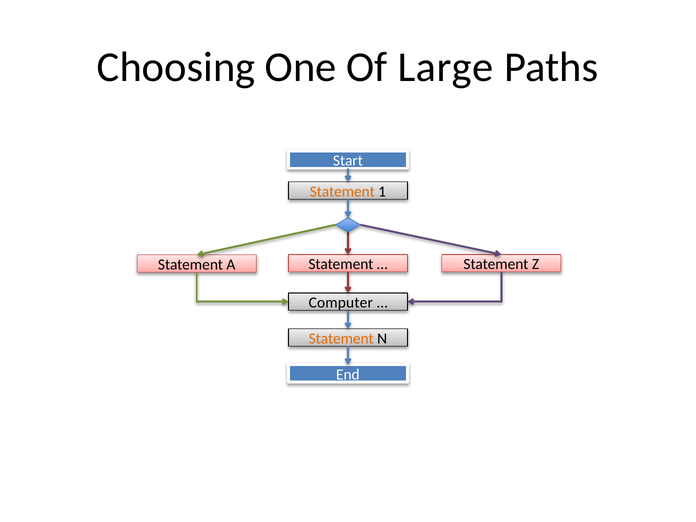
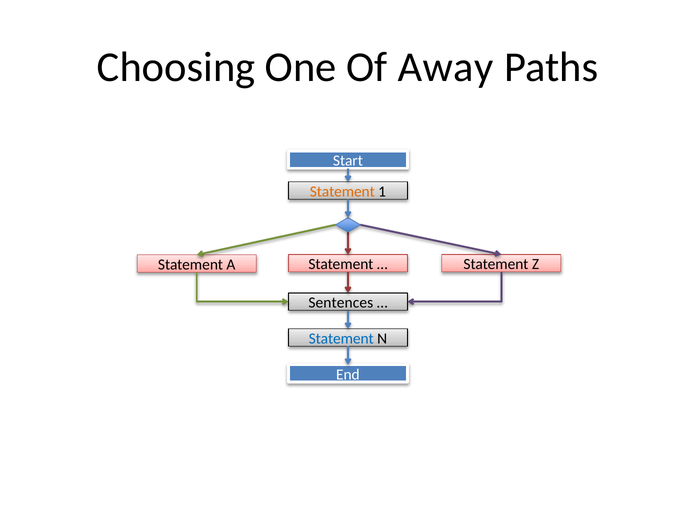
Large: Large -> Away
Computer: Computer -> Sentences
Statement at (341, 339) colour: orange -> blue
